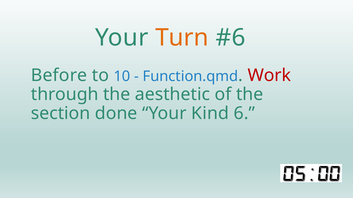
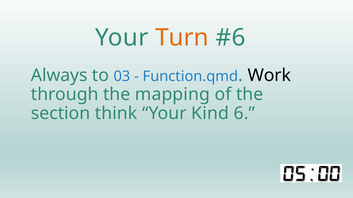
Before: Before -> Always
10: 10 -> 03
Work colour: red -> black
aesthetic: aesthetic -> mapping
done: done -> think
